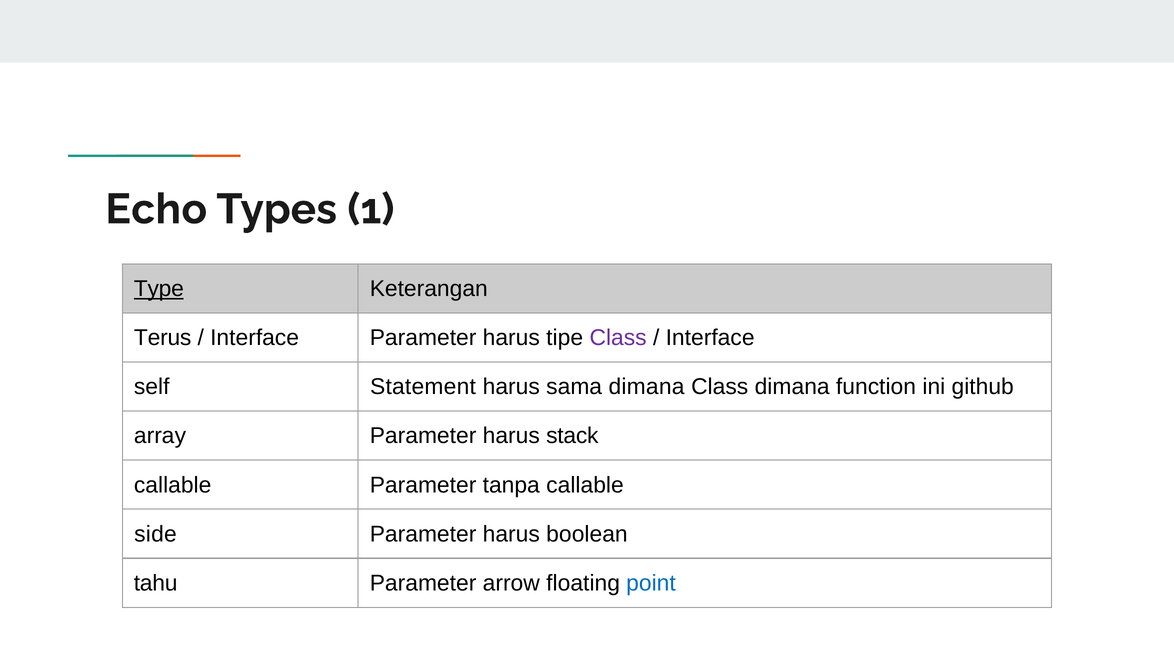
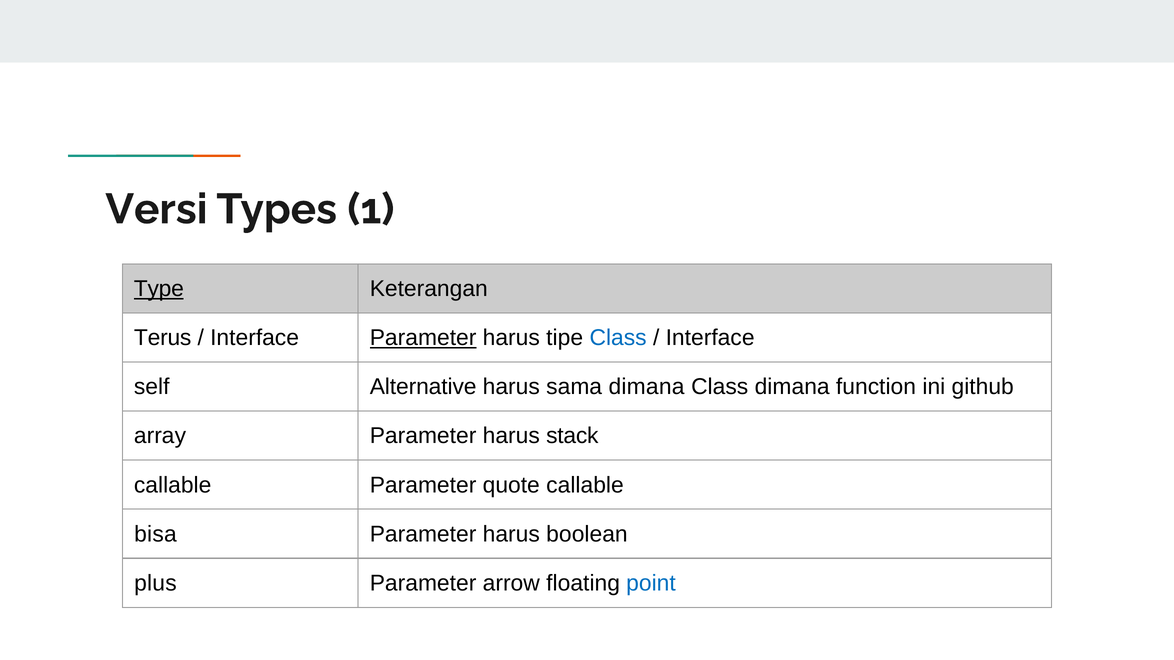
Echo: Echo -> Versi
Parameter at (423, 338) underline: none -> present
Class at (618, 338) colour: purple -> blue
Statement: Statement -> Alternative
tanpa: tanpa -> quote
side: side -> bisa
tahu: tahu -> plus
